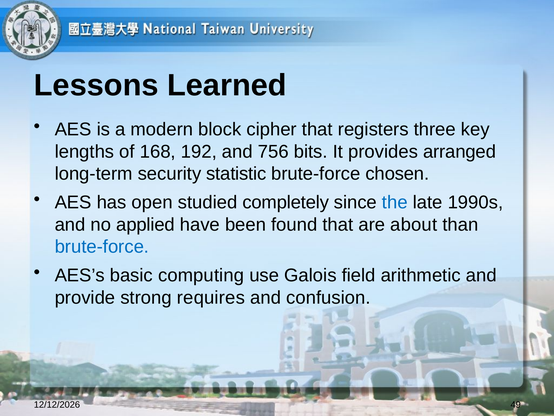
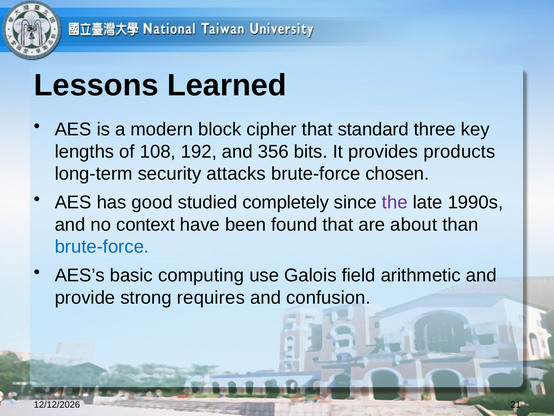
registers: registers -> standard
168: 168 -> 108
756: 756 -> 356
arranged: arranged -> products
statistic: statistic -> attacks
open: open -> good
the colour: blue -> purple
applied: applied -> context
49: 49 -> 21
